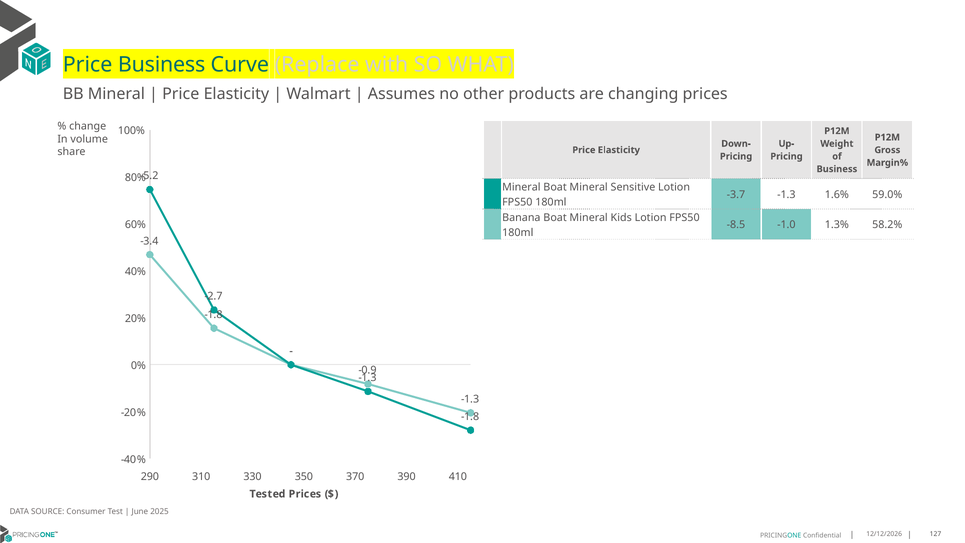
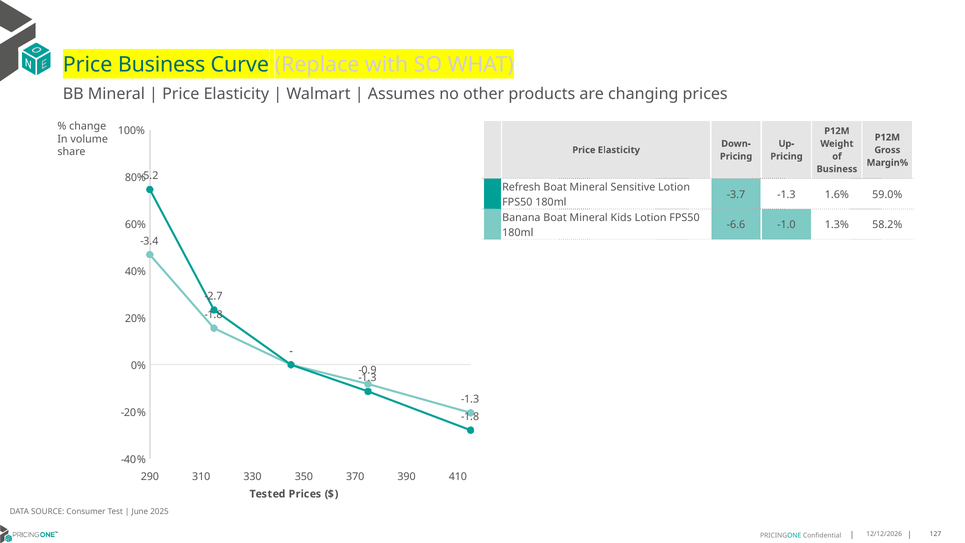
Mineral at (521, 187): Mineral -> Refresh
-8.5: -8.5 -> -6.6
